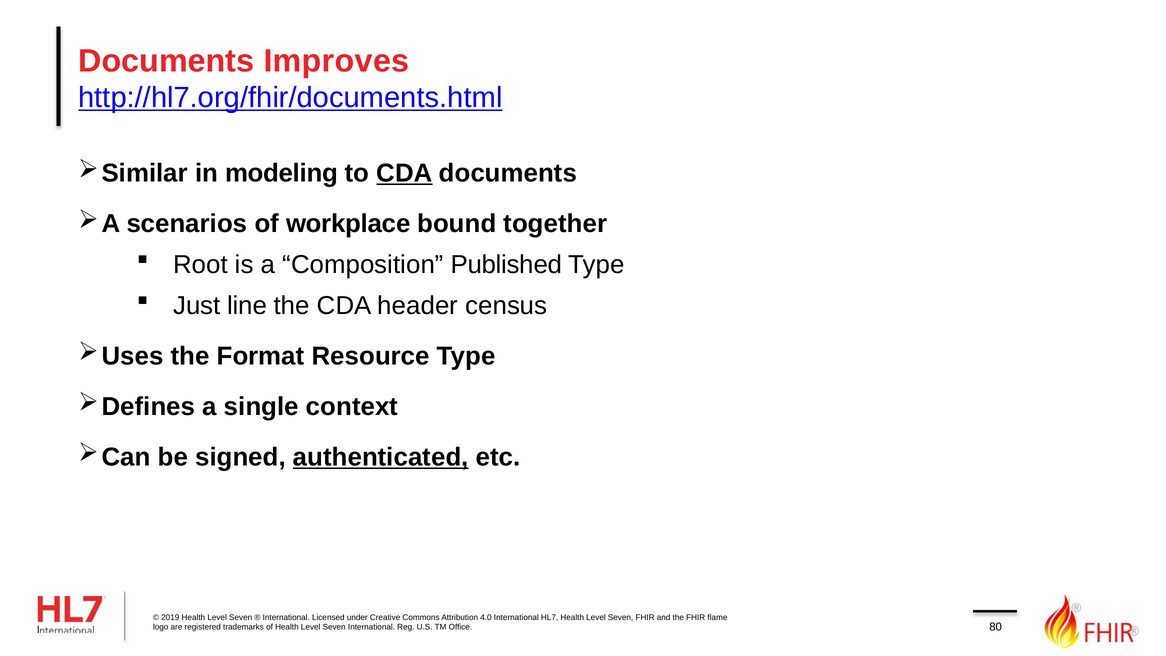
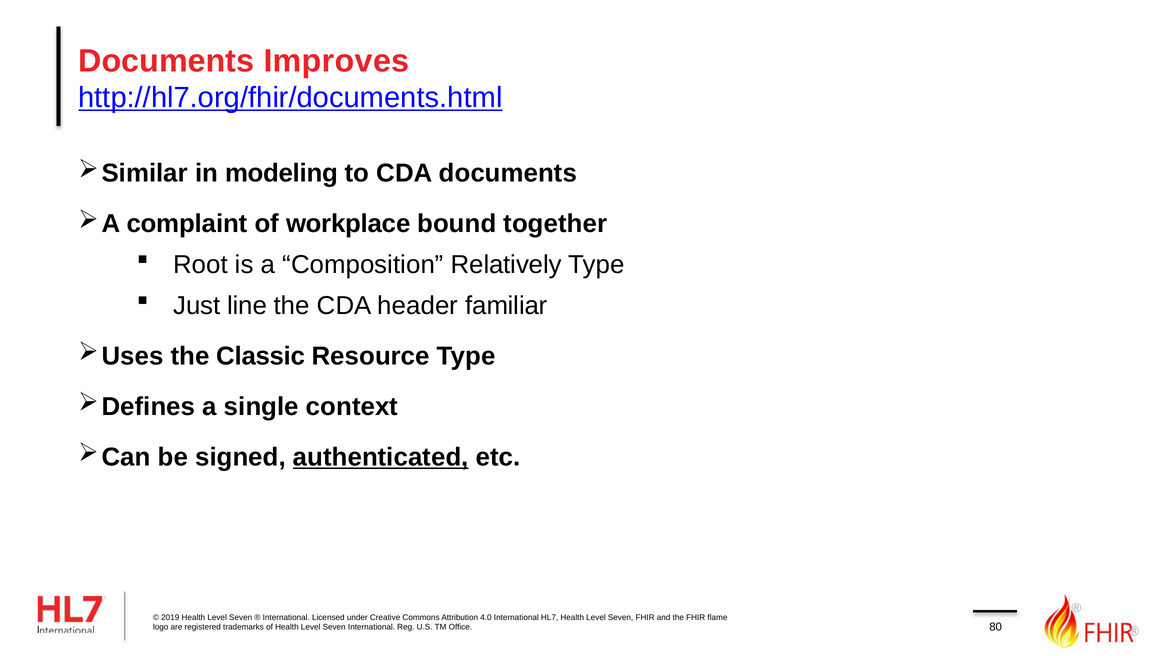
CDA at (405, 173) underline: present -> none
scenarios: scenarios -> complaint
Published: Published -> Relatively
census: census -> familiar
Format: Format -> Classic
